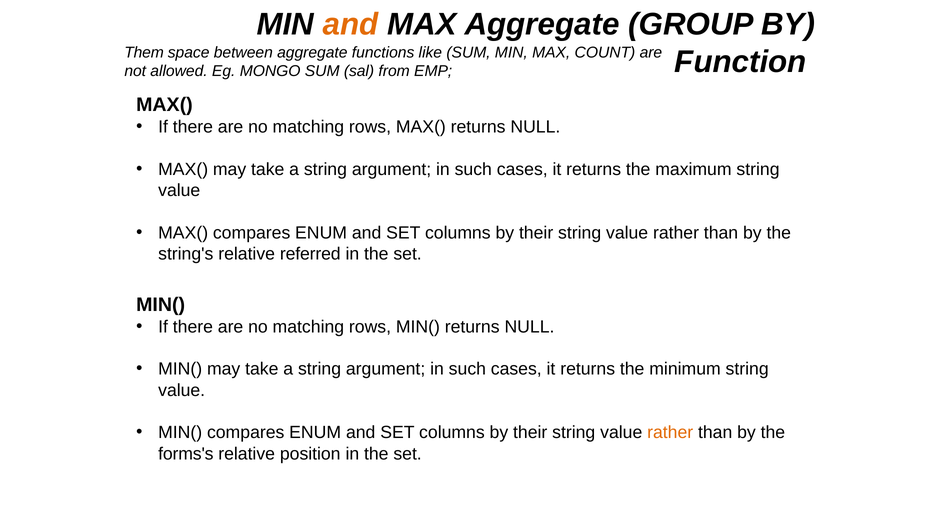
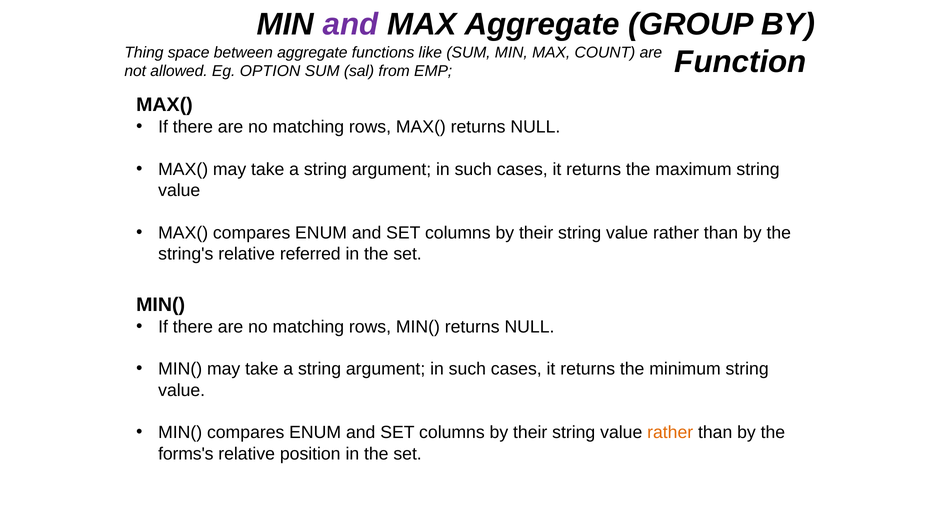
and at (351, 24) colour: orange -> purple
Them: Them -> Thing
MONGO: MONGO -> OPTION
